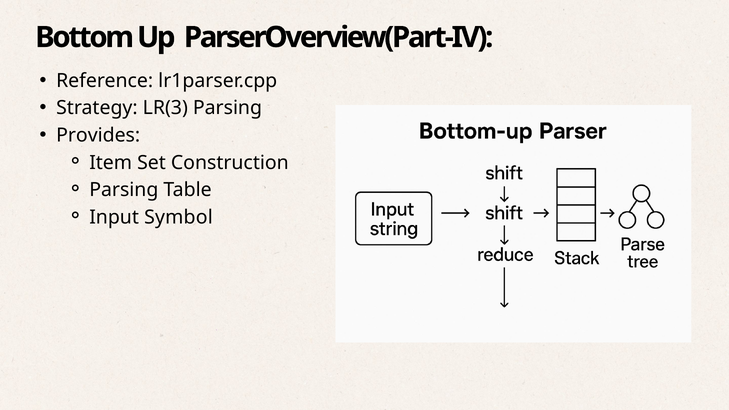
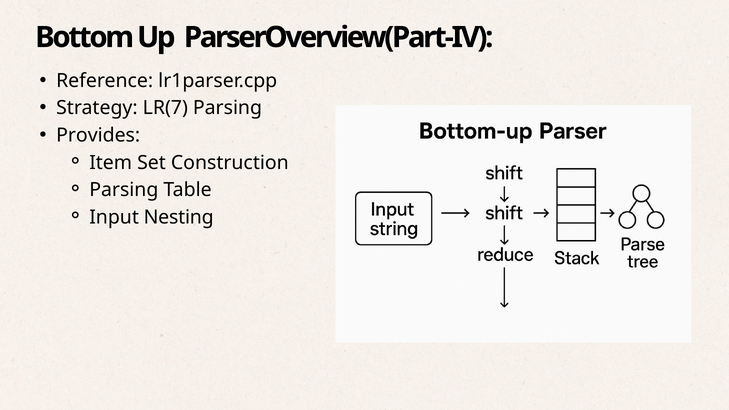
LR(3: LR(3 -> LR(7
Symbol: Symbol -> Nesting
